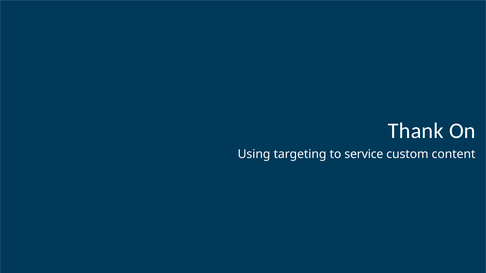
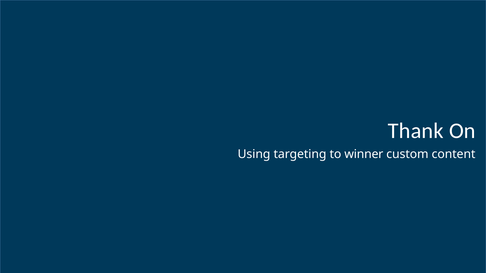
service: service -> winner
